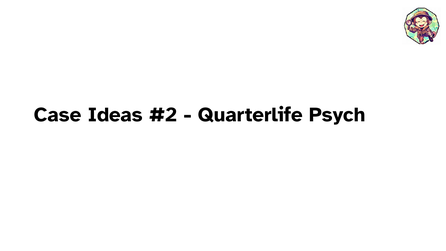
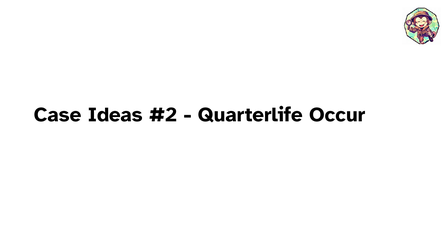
Psych: Psych -> Occur
